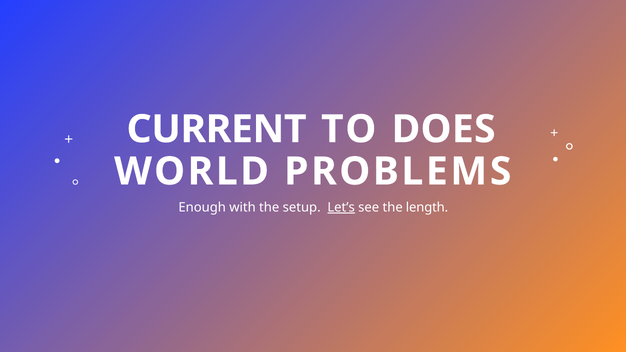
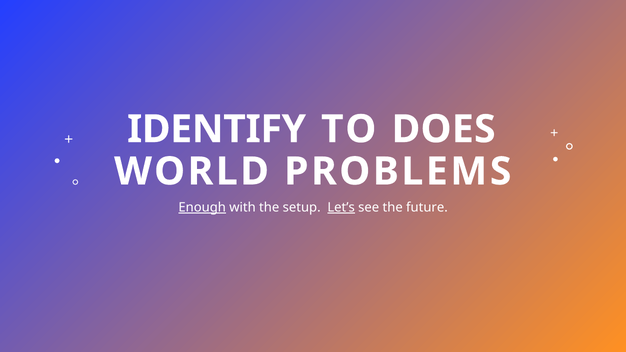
CURRENT: CURRENT -> IDENTIFY
Enough underline: none -> present
length: length -> future
